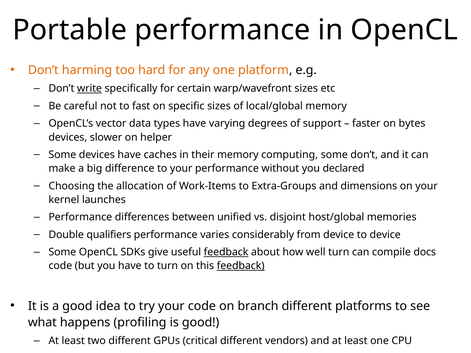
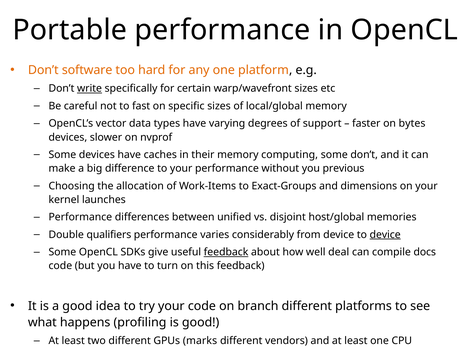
harming: harming -> software
helper: helper -> nvprof
declared: declared -> previous
Extra-Groups: Extra-Groups -> Exact-Groups
device at (385, 235) underline: none -> present
well turn: turn -> deal
feedback at (241, 266) underline: present -> none
critical: critical -> marks
